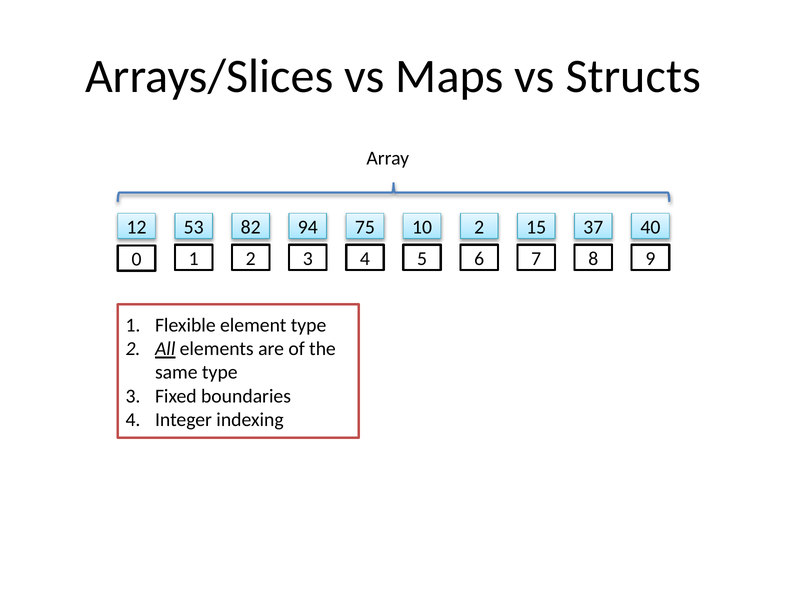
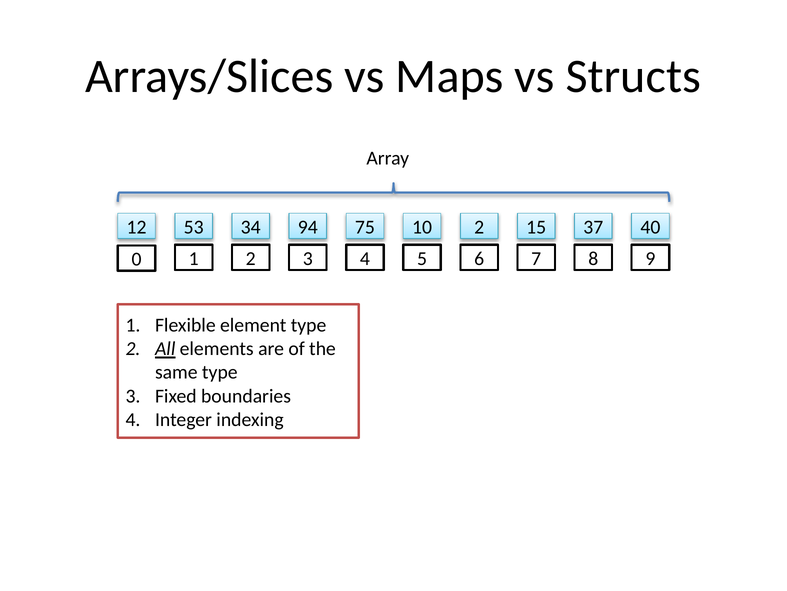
82: 82 -> 34
